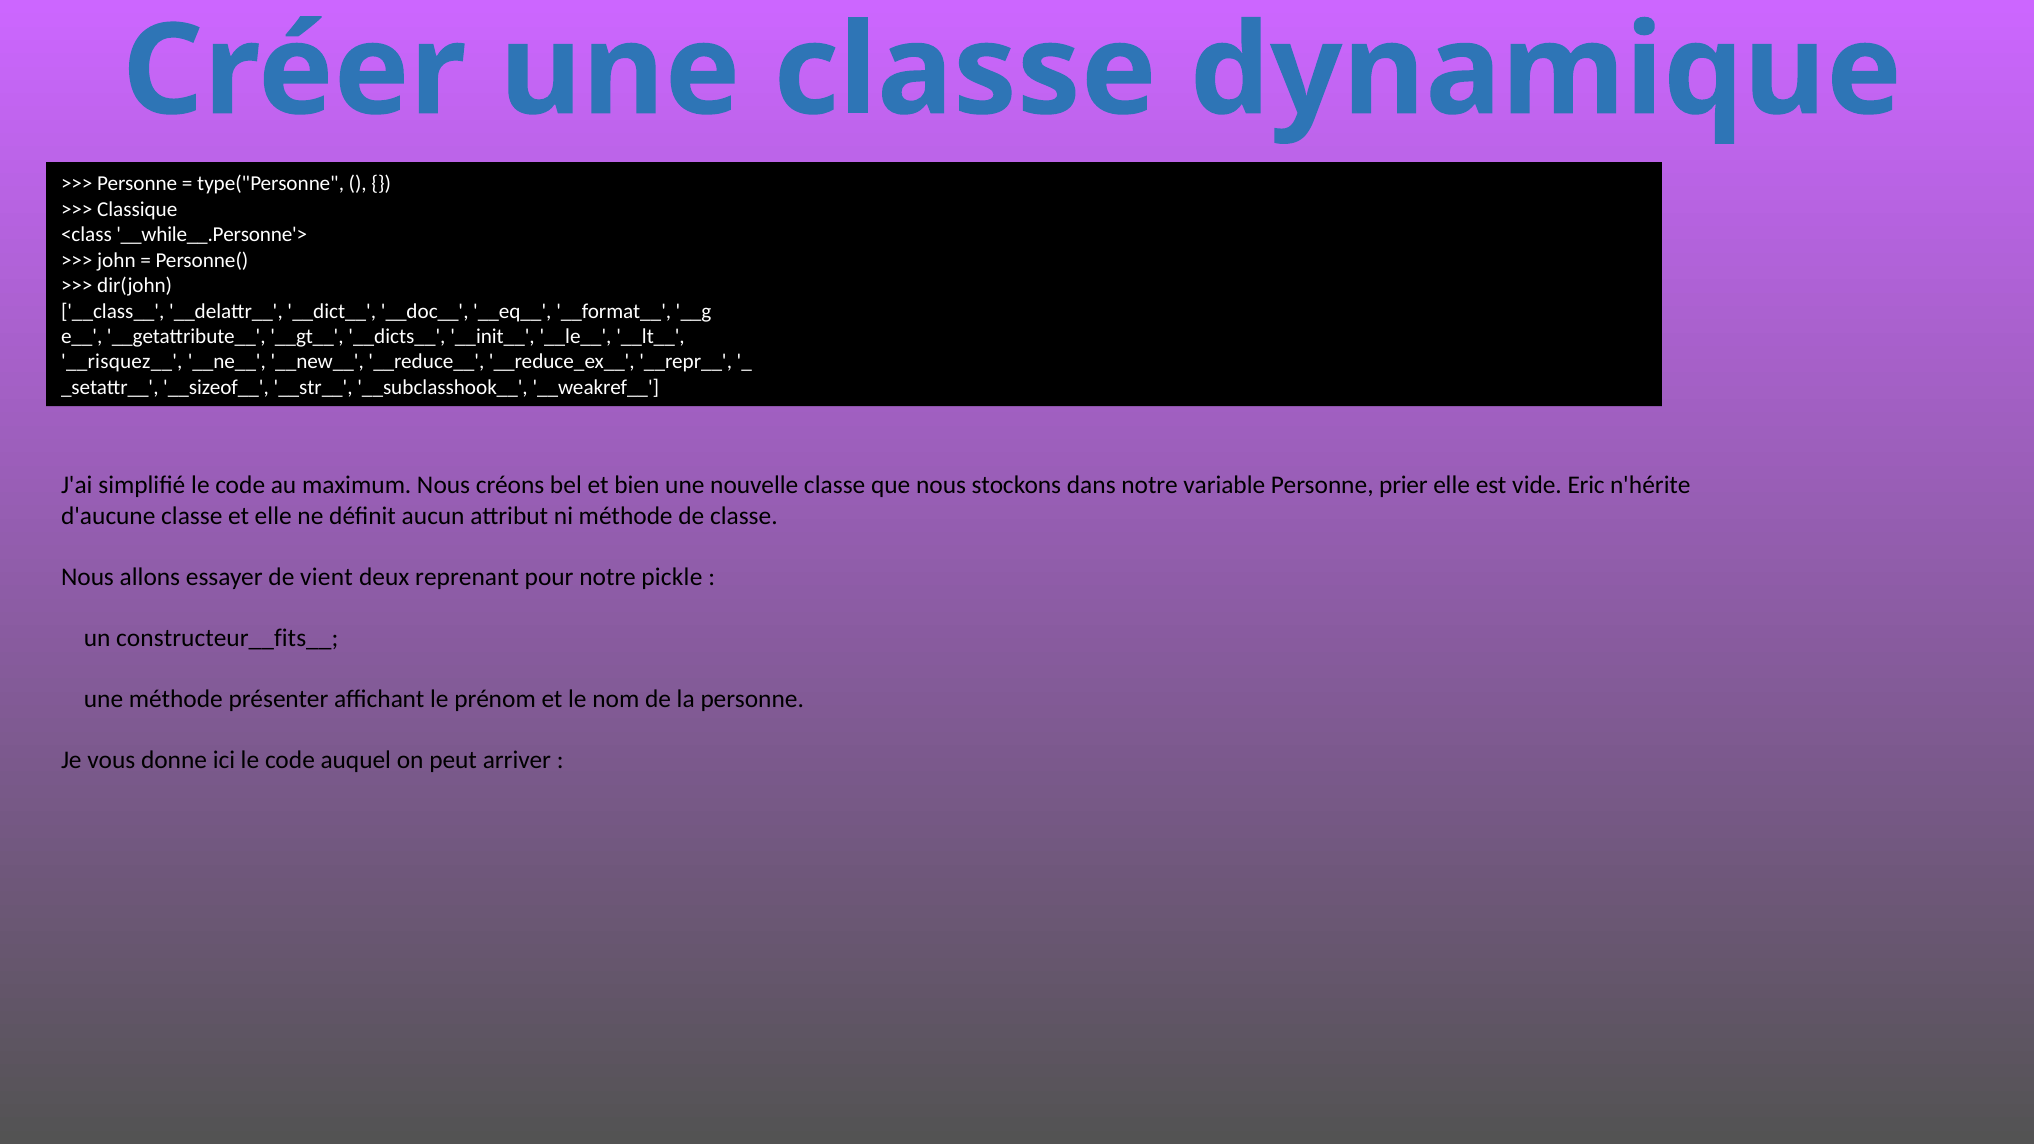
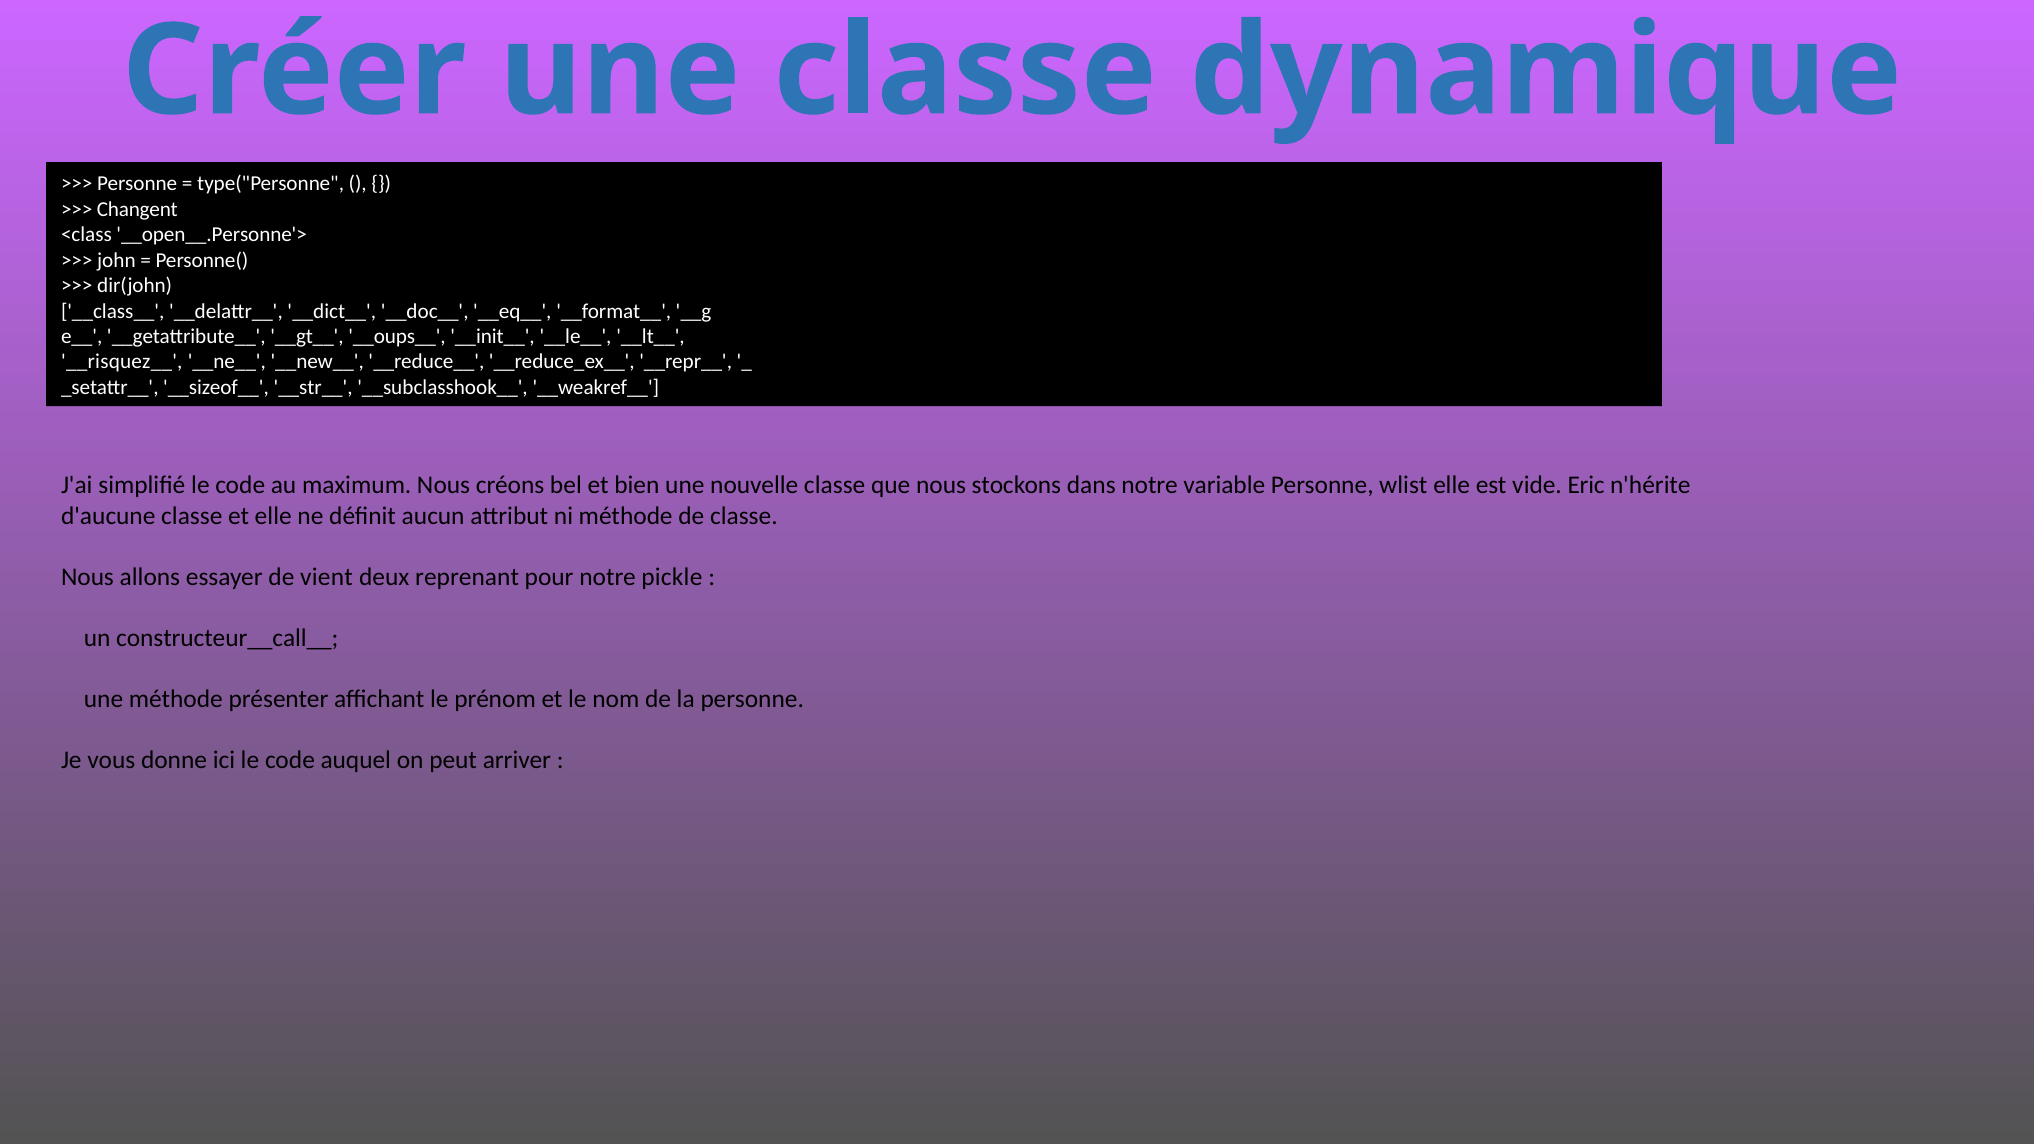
Classique: Classique -> Changent
__while__.Personne'>: __while__.Personne'> -> __open__.Personne'>
__dicts__: __dicts__ -> __oups__
prier: prier -> wlist
constructeur__fits__: constructeur__fits__ -> constructeur__call__
